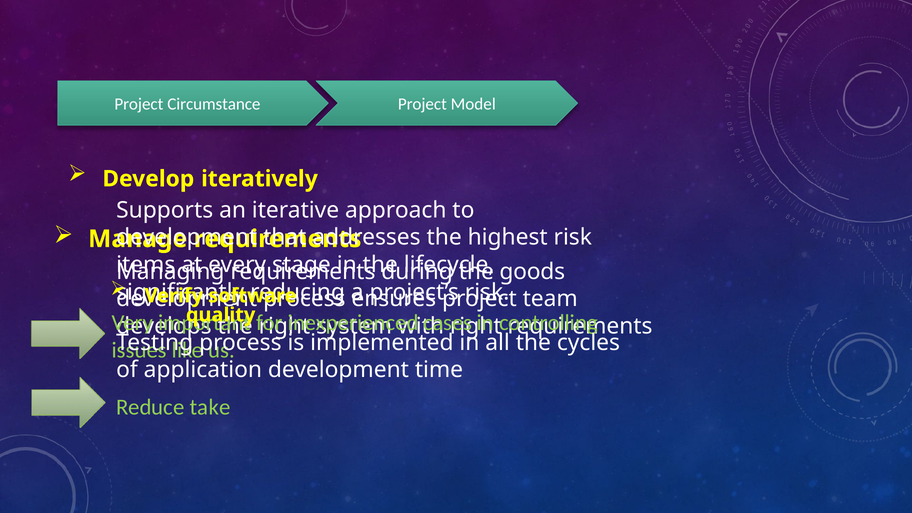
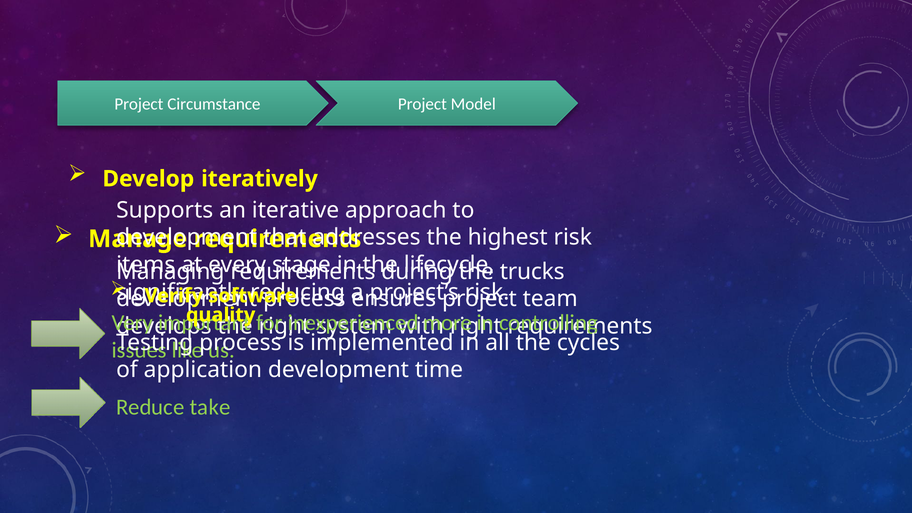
goods: goods -> trucks
cases: cases -> more
